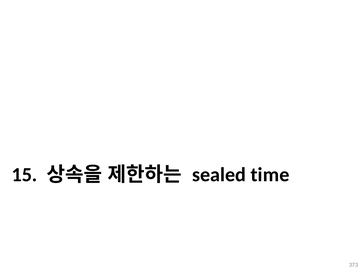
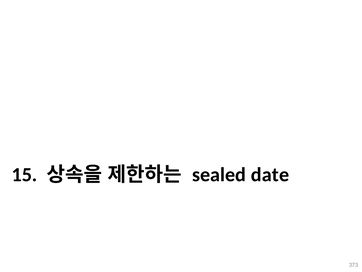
time: time -> date
